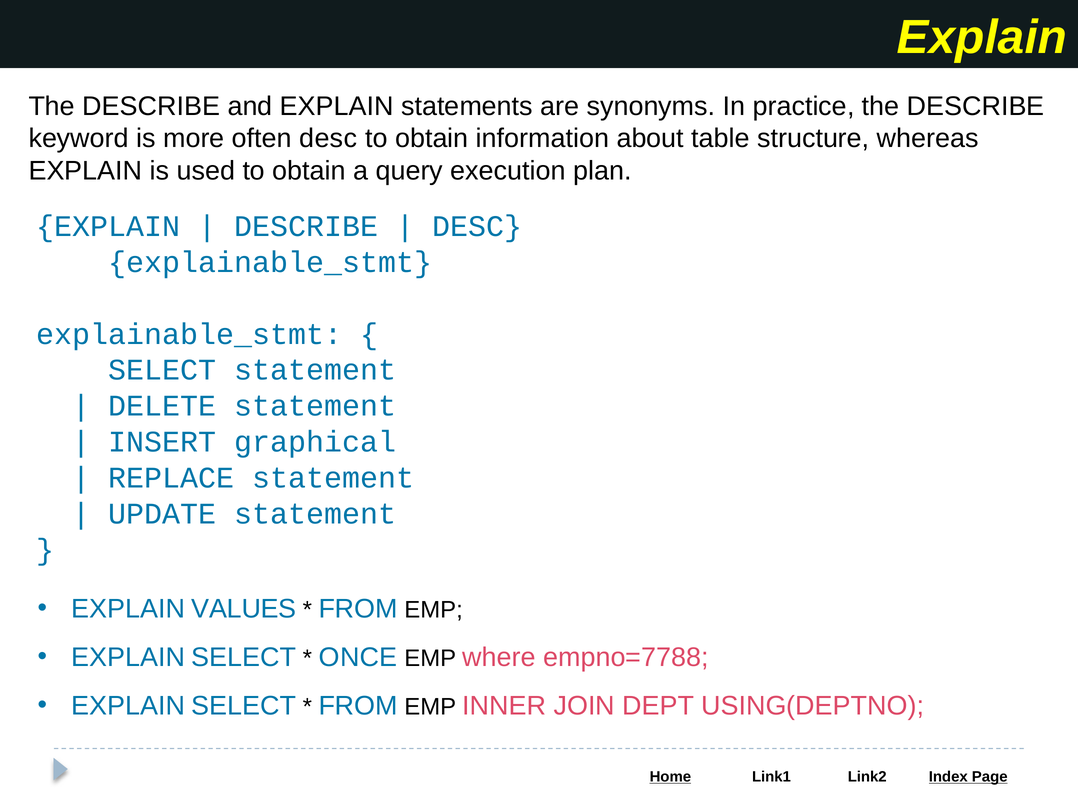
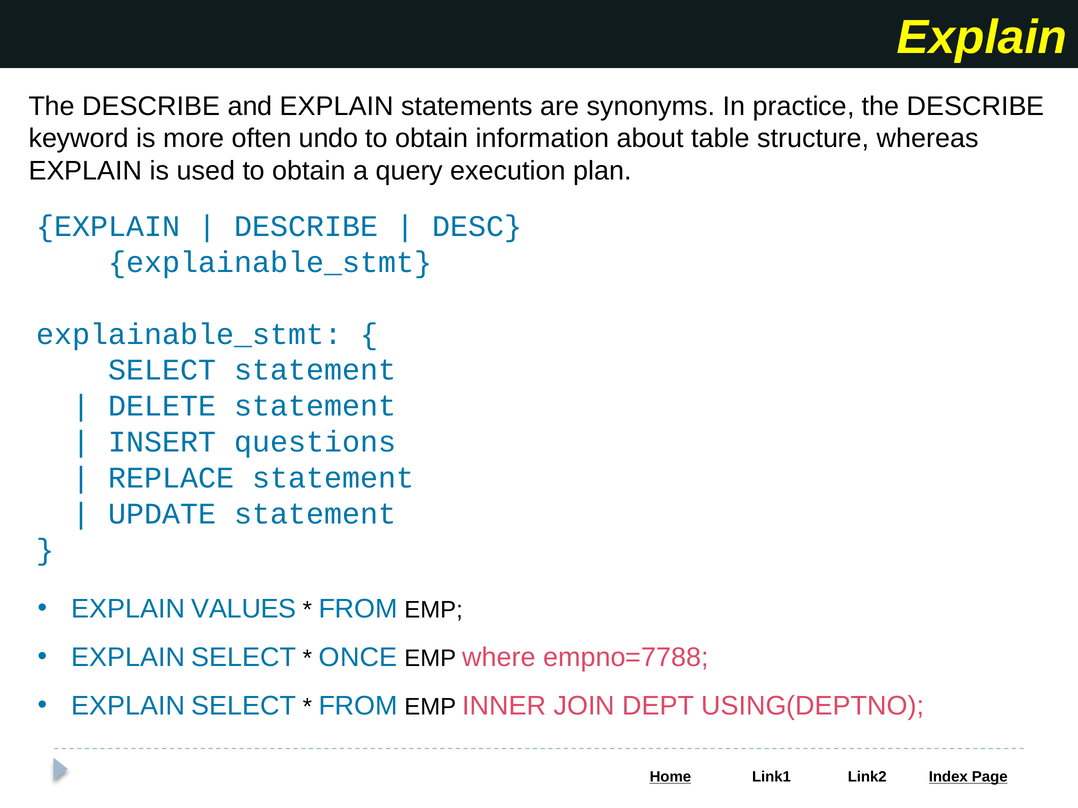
often desc: desc -> undo
graphical: graphical -> questions
